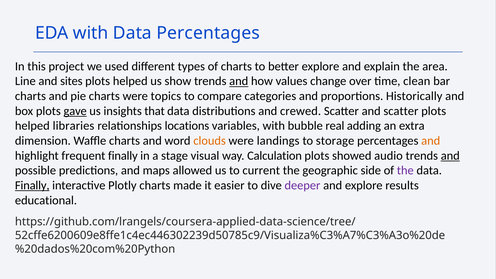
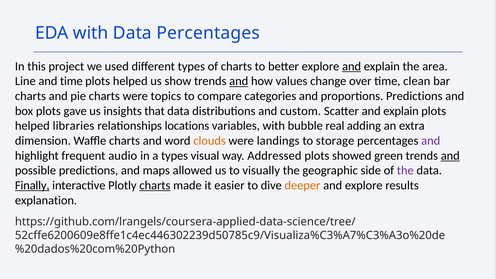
and at (352, 66) underline: none -> present
and sites: sites -> time
proportions Historically: Historically -> Predictions
gave underline: present -> none
crewed: crewed -> custom
Scatter and scatter: scatter -> explain
and at (431, 141) colour: orange -> purple
frequent finally: finally -> audio
a stage: stage -> types
Calculation: Calculation -> Addressed
audio: audio -> green
current: current -> visually
charts at (155, 185) underline: none -> present
deeper colour: purple -> orange
educational: educational -> explanation
